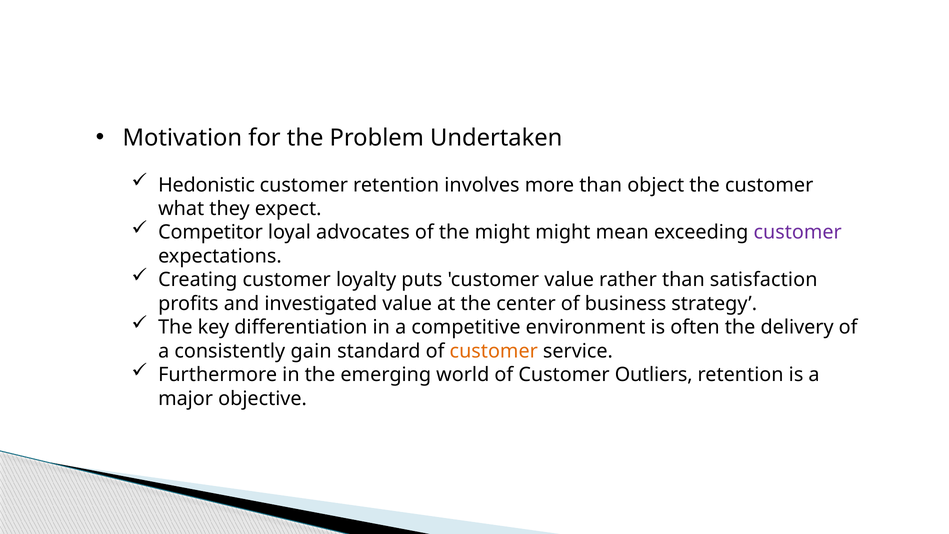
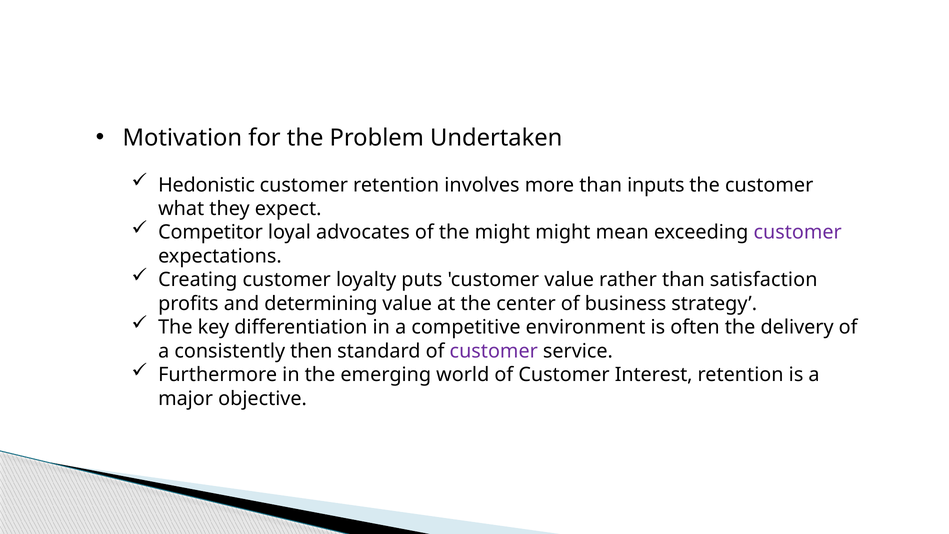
object: object -> inputs
investigated: investigated -> determining
gain: gain -> then
customer at (494, 351) colour: orange -> purple
Outliers: Outliers -> Interest
